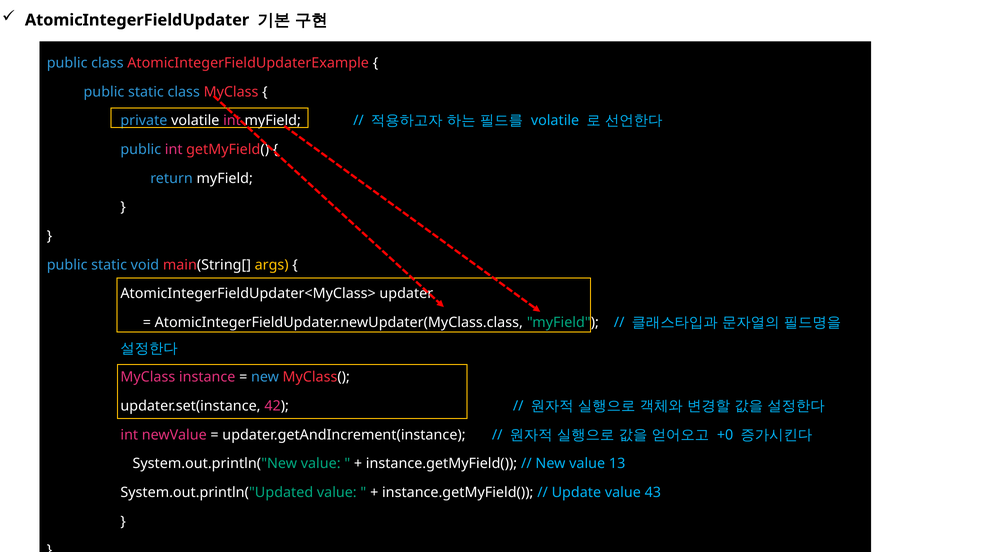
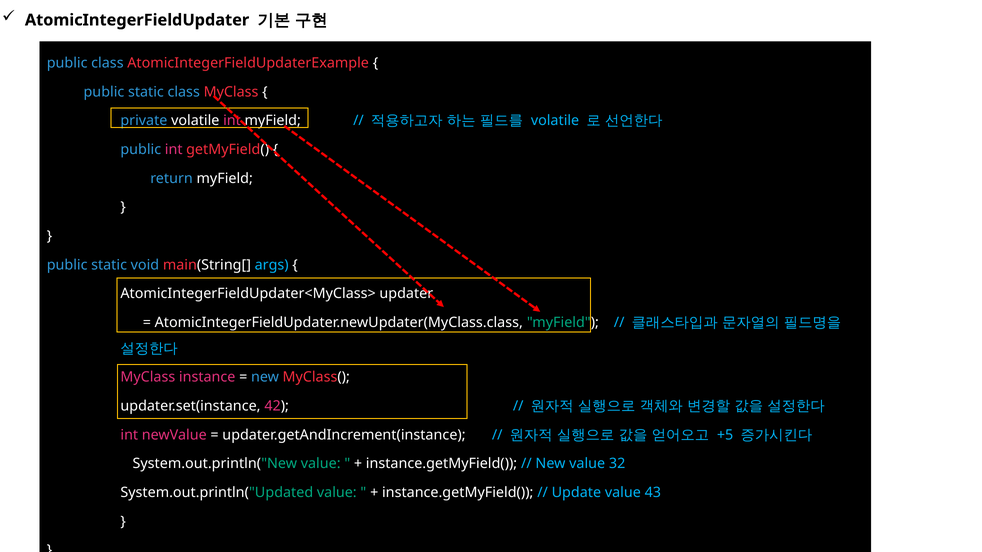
args colour: yellow -> light blue
+0: +0 -> +5
13: 13 -> 32
